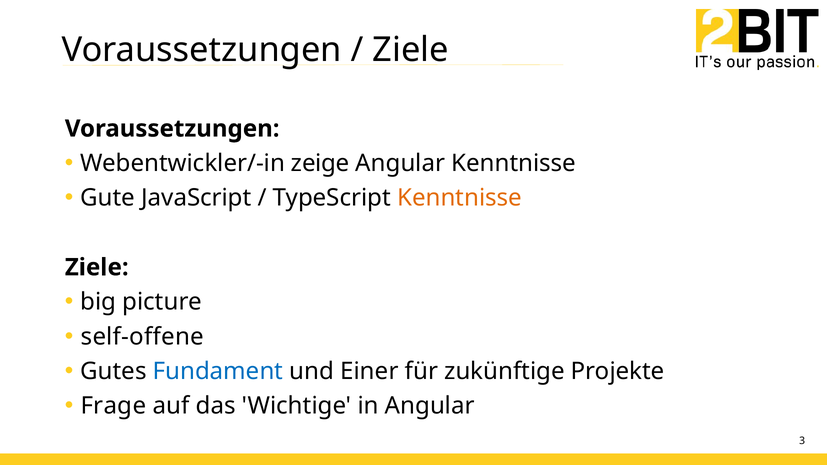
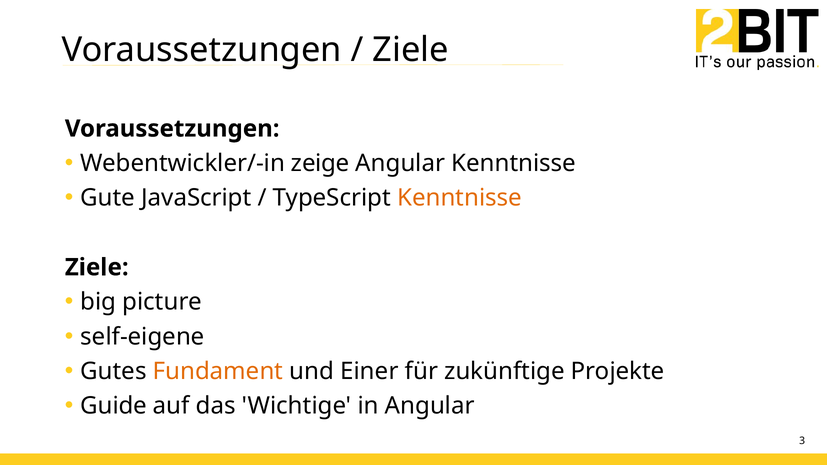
self-offene: self-offene -> self-eigene
Fundament colour: blue -> orange
Frage: Frage -> Guide
